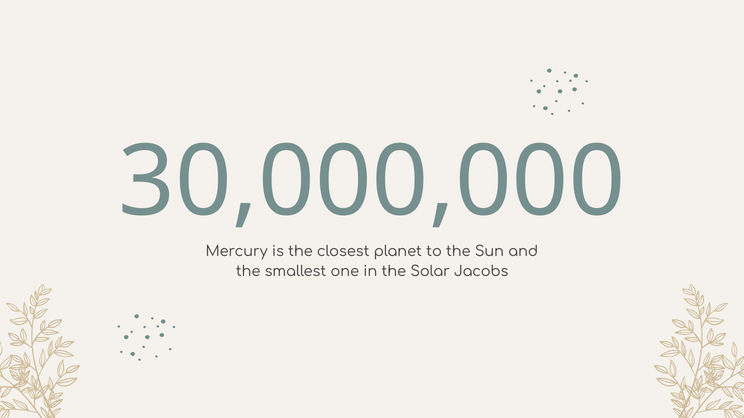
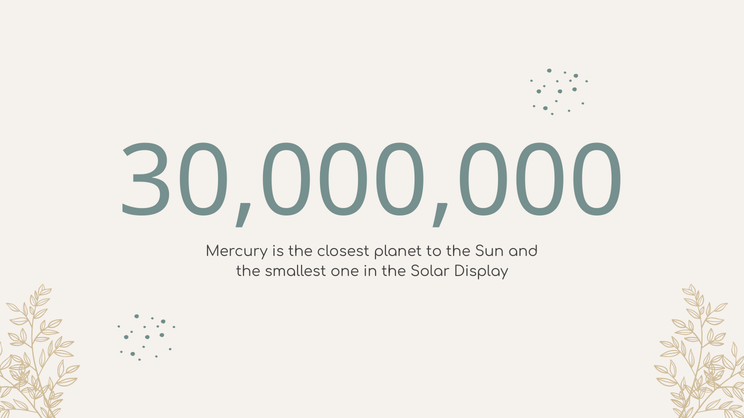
Jacobs: Jacobs -> Display
